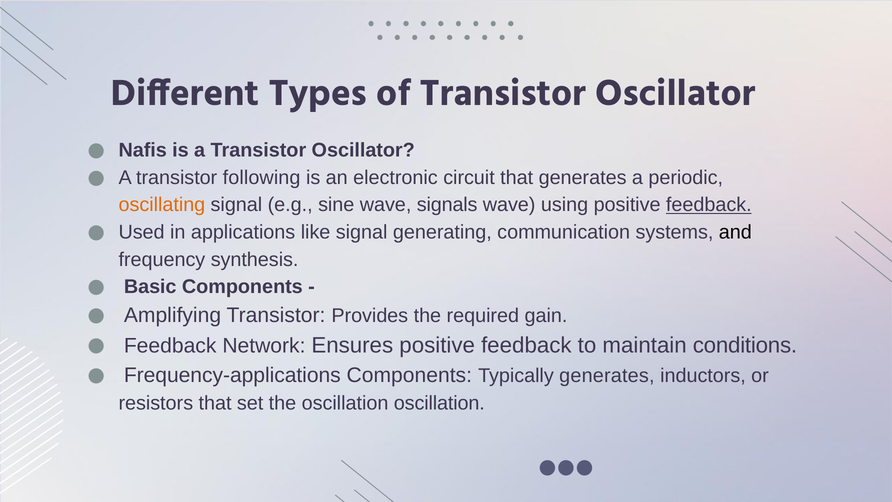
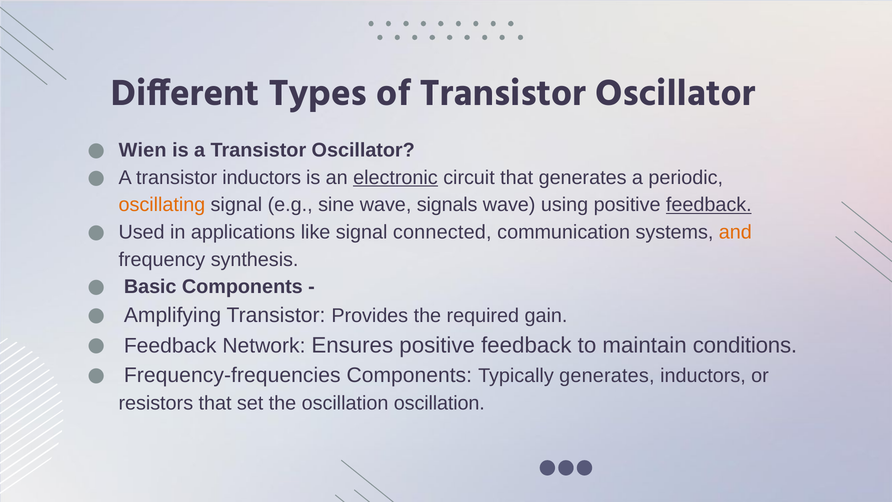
Nafis: Nafis -> Wien
transistor following: following -> inductors
electronic underline: none -> present
generating: generating -> connected
and colour: black -> orange
Frequency-applications: Frequency-applications -> Frequency-frequencies
